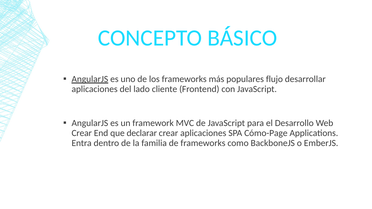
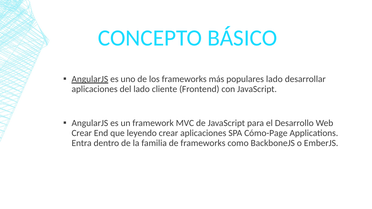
populares flujo: flujo -> lado
declarar: declarar -> leyendo
